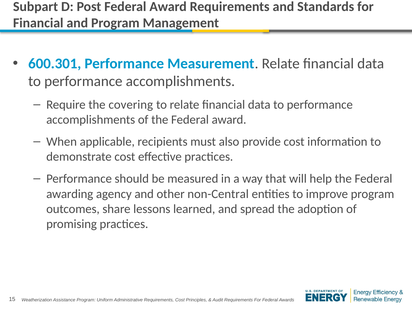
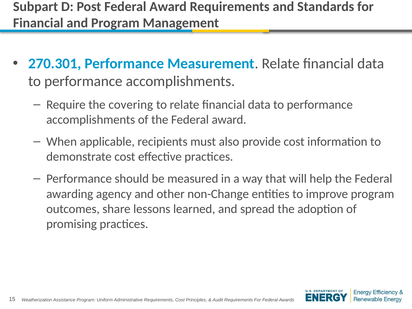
600.301: 600.301 -> 270.301
non-Central: non-Central -> non-Change
